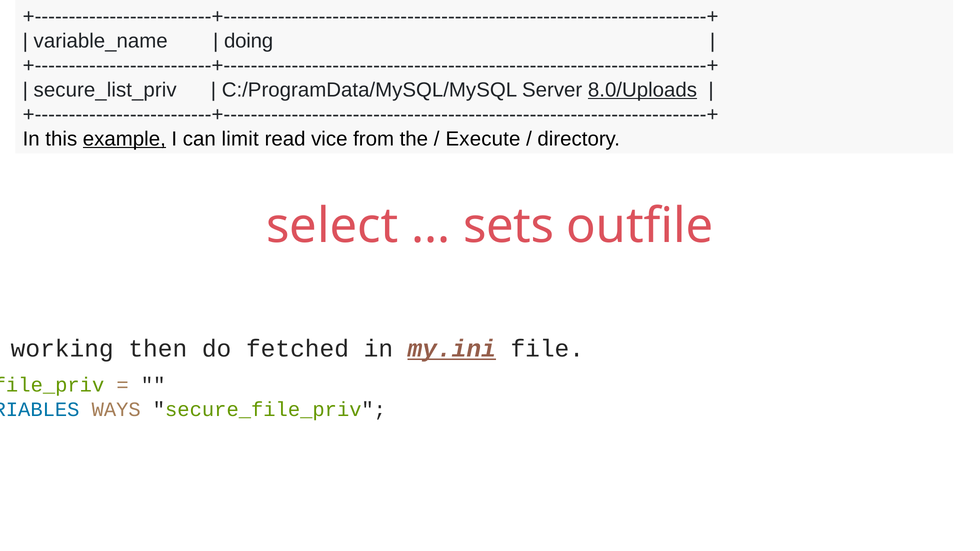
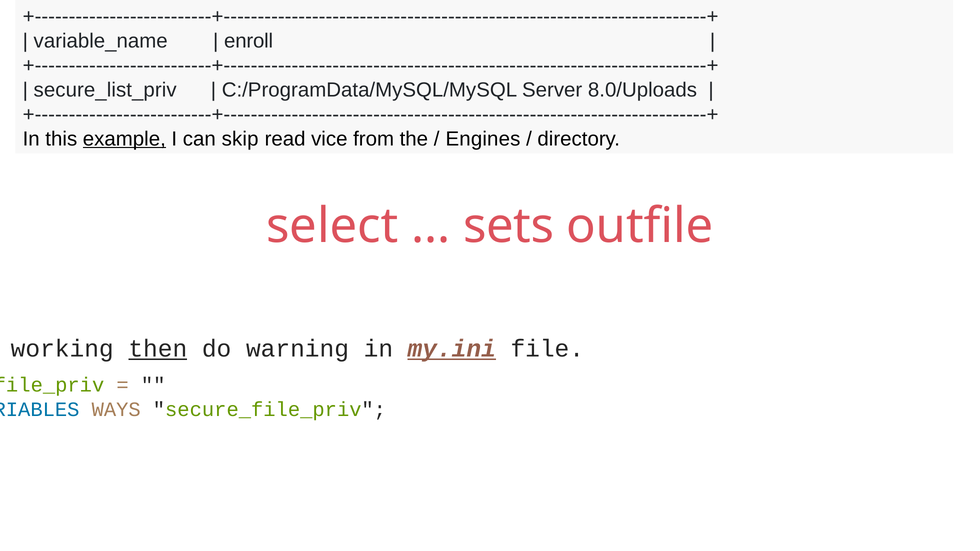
doing: doing -> enroll
8.0/Uploads underline: present -> none
limit: limit -> skip
Execute: Execute -> Engines
then underline: none -> present
fetched: fetched -> warning
